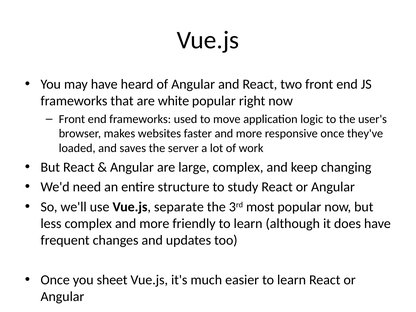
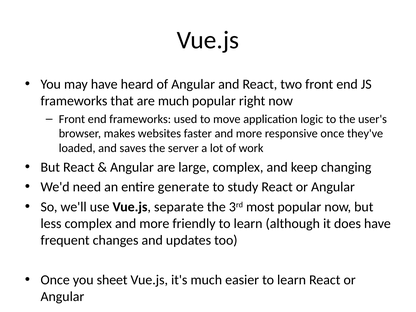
are white: white -> much
structure: structure -> generate
